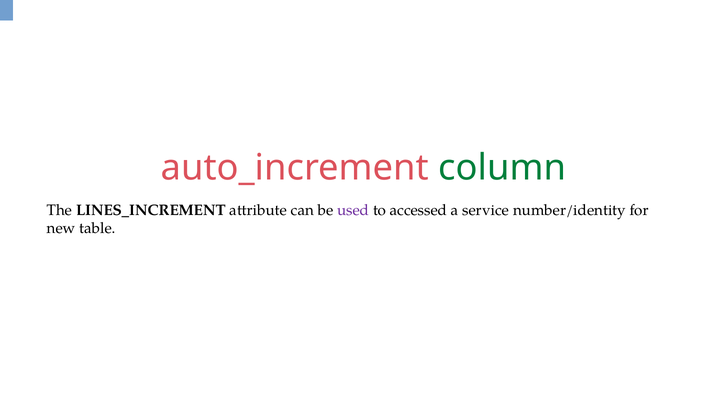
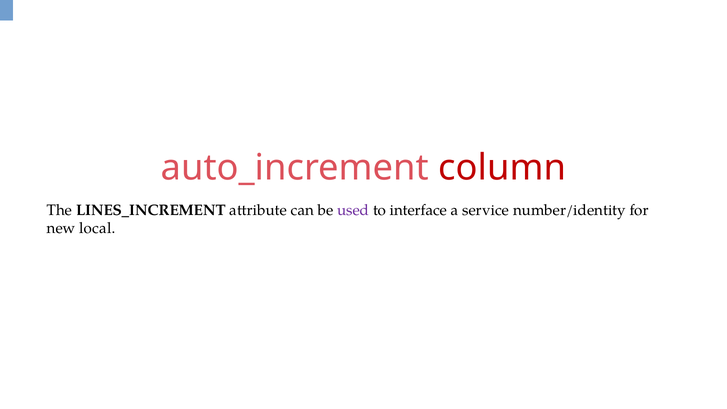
column colour: green -> red
accessed: accessed -> interface
table: table -> local
